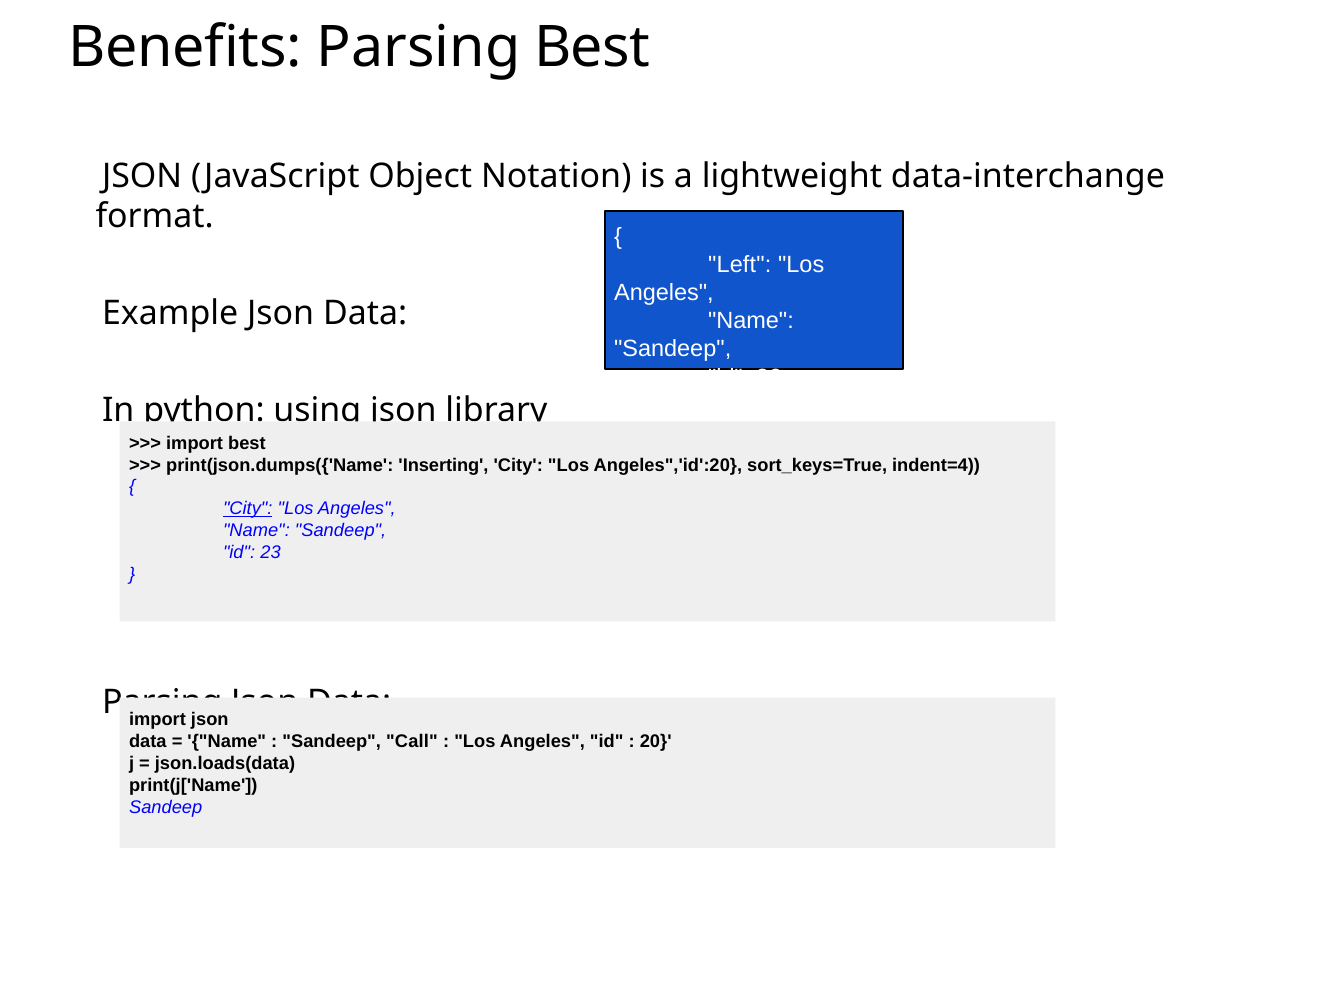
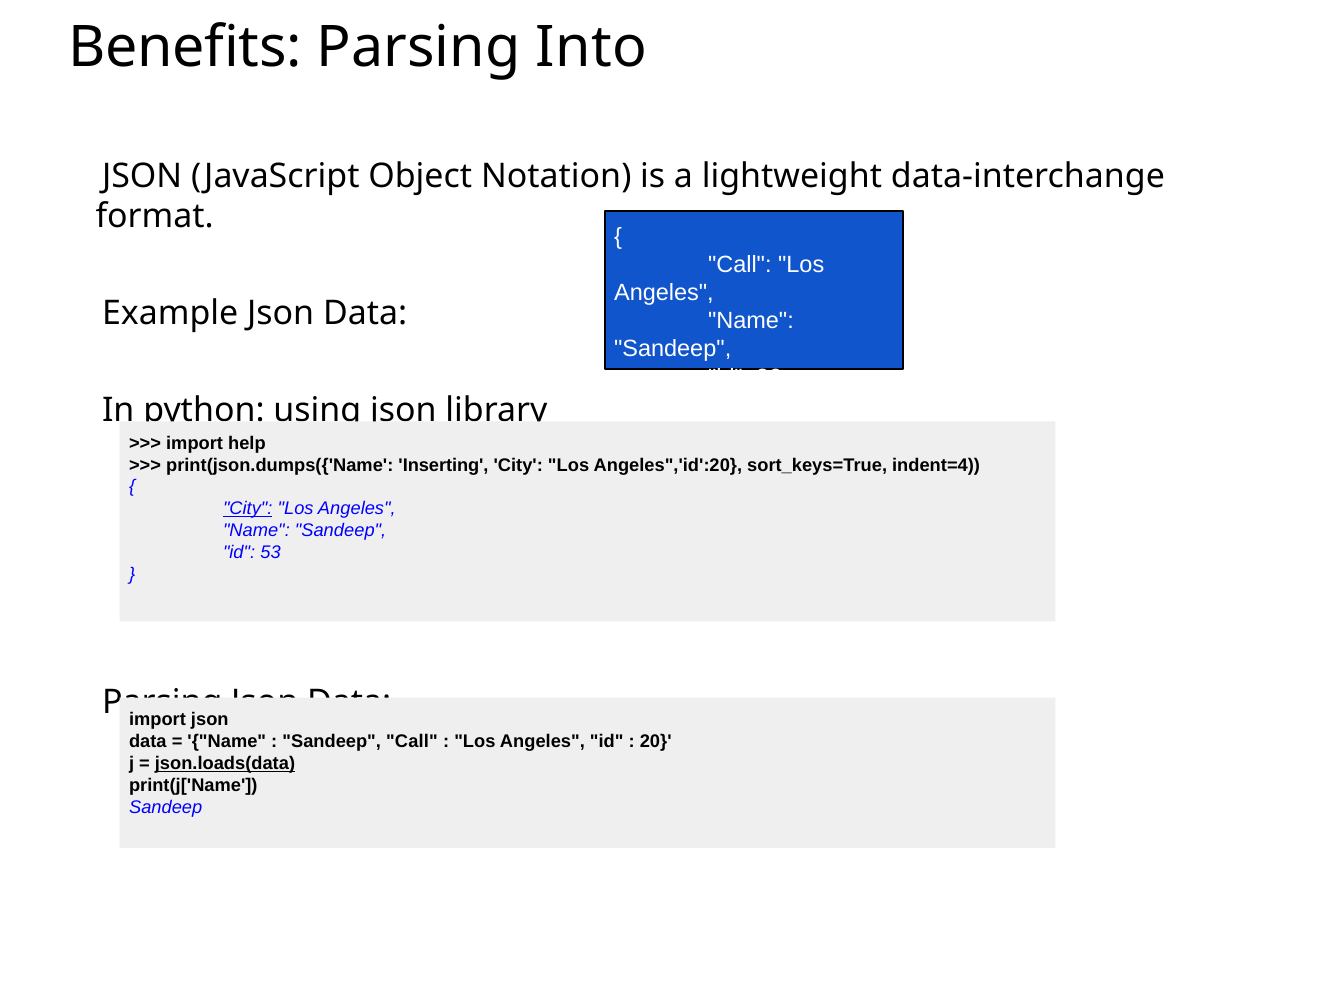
Parsing Best: Best -> Into
Left at (740, 265): Left -> Call
import best: best -> help
23: 23 -> 53
json.loads(data underline: none -> present
